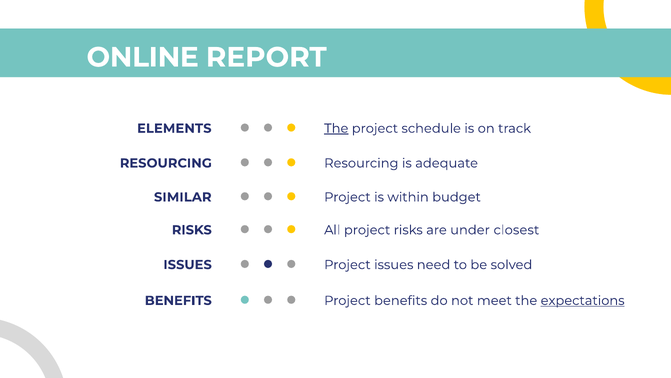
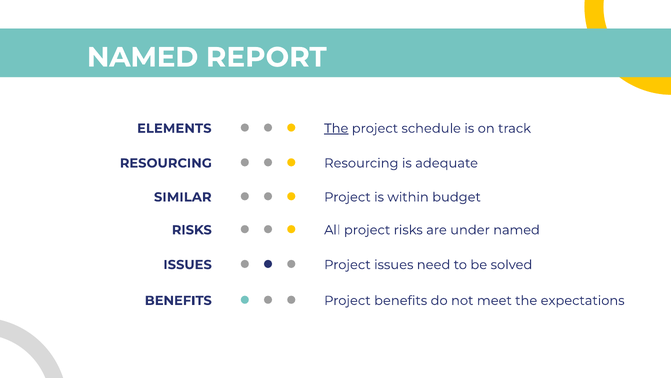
ONLINE at (143, 57): ONLINE -> NAMED
under closest: closest -> named
expectations underline: present -> none
